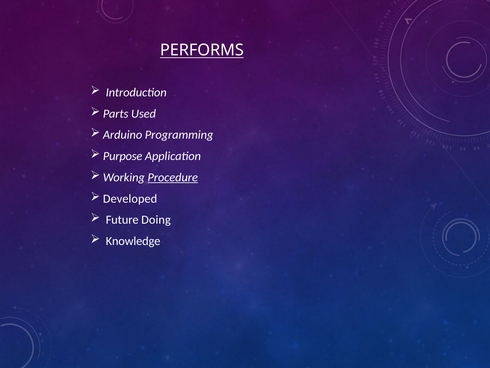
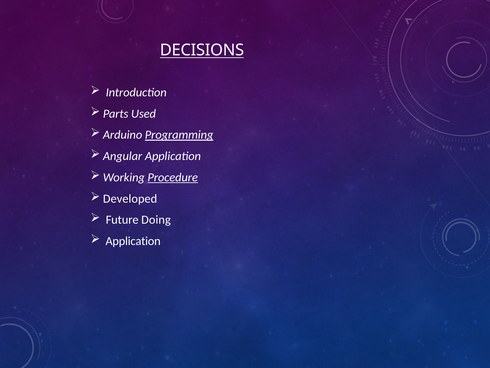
PERFORMS: PERFORMS -> DECISIONS
Programming underline: none -> present
Purpose: Purpose -> Angular
Knowledge at (133, 241): Knowledge -> Application
